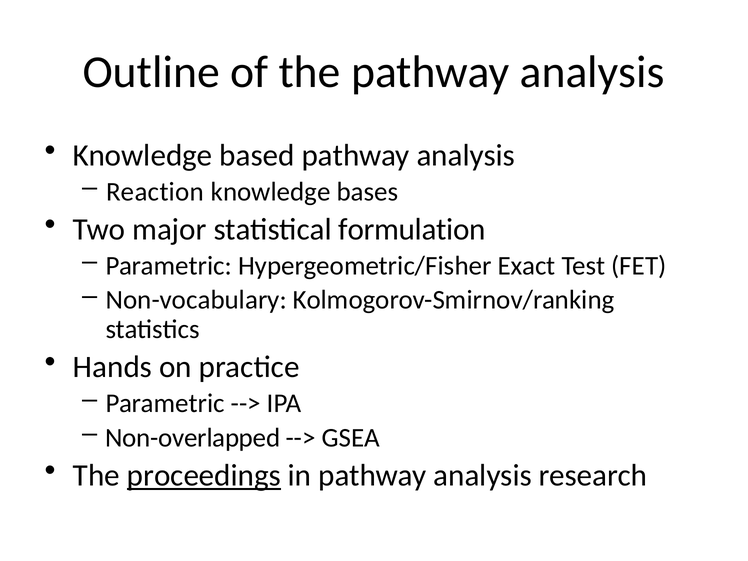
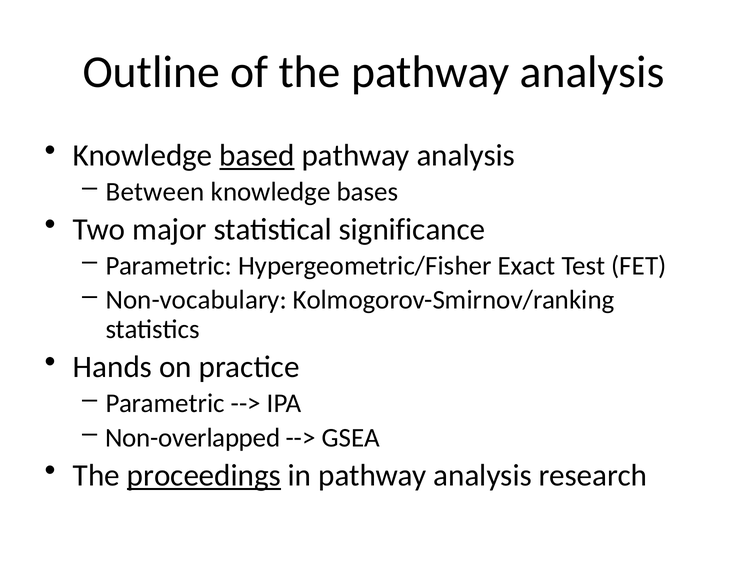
based underline: none -> present
Reaction: Reaction -> Between
formulation: formulation -> significance
